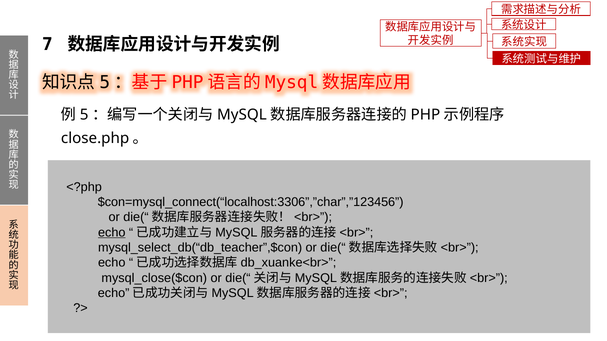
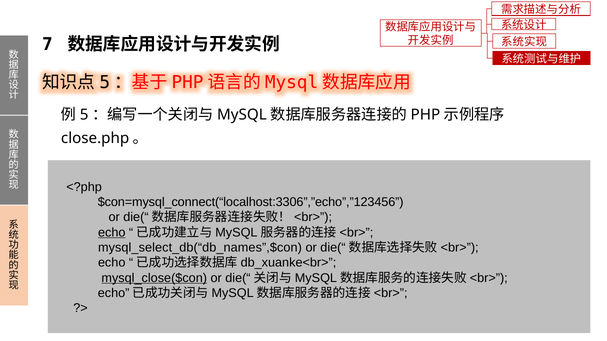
$con=mysql_connect(“localhost:3306”,”char”,”123456: $con=mysql_connect(“localhost:3306”,”char”,”123456 -> $con=mysql_connect(“localhost:3306”,”echo”,”123456
mysql_select_db(“db_teacher”,$con: mysql_select_db(“db_teacher”,$con -> mysql_select_db(“db_names”,$con
mysql_close($con underline: none -> present
